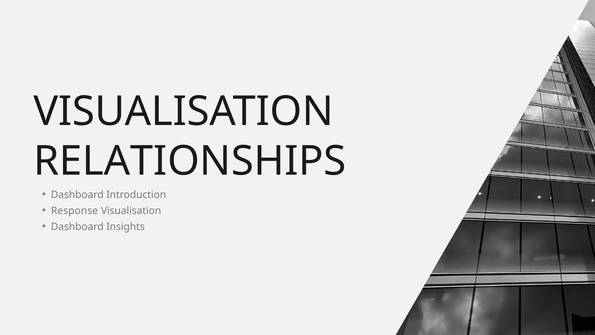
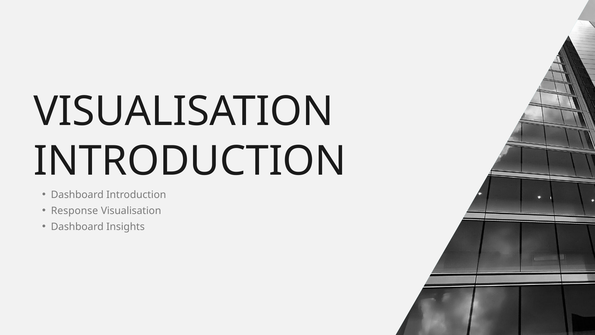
RELATIONSHIPS at (190, 161): RELATIONSHIPS -> INTRODUCTION
